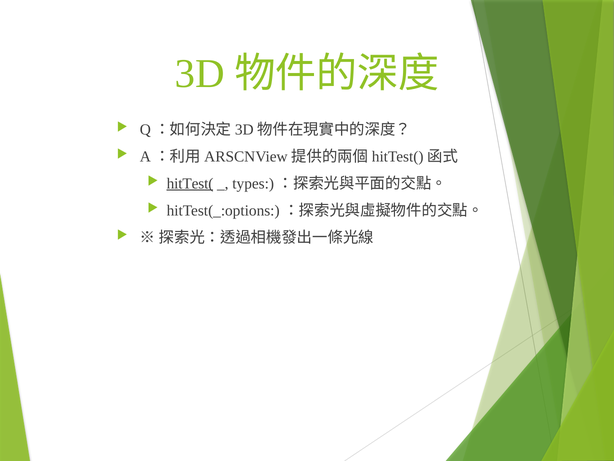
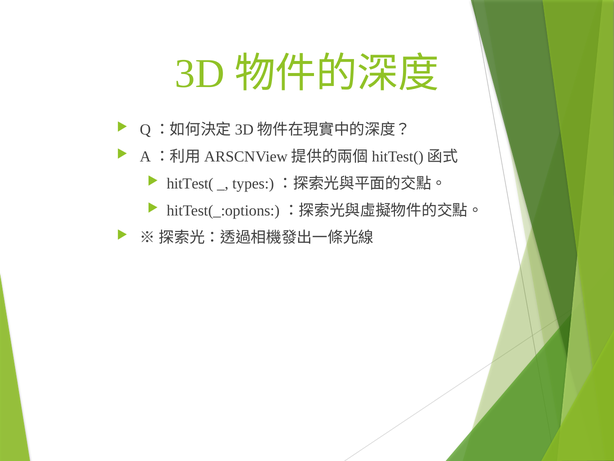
hitTest( underline: present -> none
